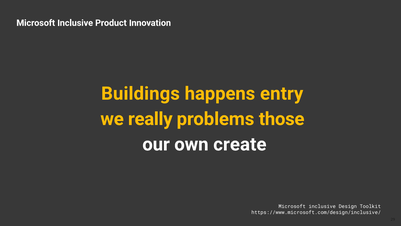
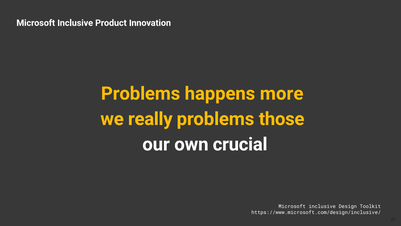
Buildings at (140, 93): Buildings -> Problems
entry: entry -> more
create: create -> crucial
